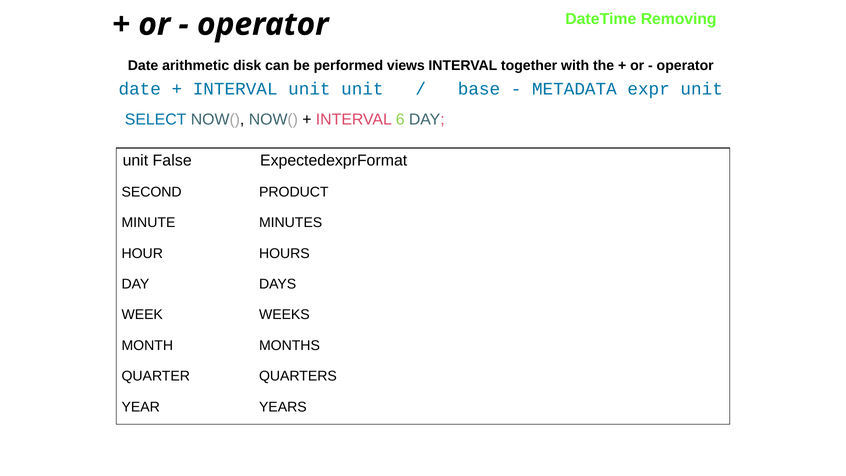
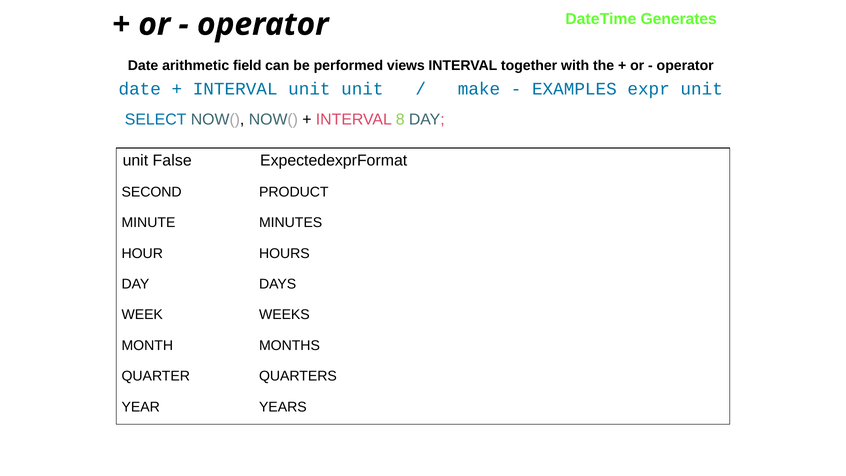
Removing: Removing -> Generates
disk: disk -> field
base: base -> make
METADATA: METADATA -> EXAMPLES
6: 6 -> 8
